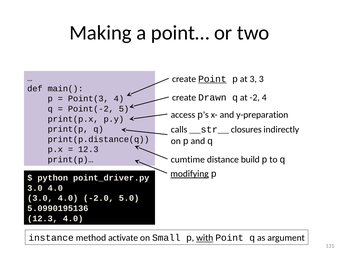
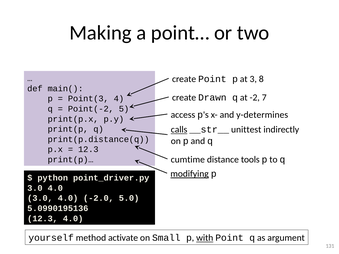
Point at (212, 79) underline: present -> none
3 3: 3 -> 8
-2 4: 4 -> 7
y-preparation: y-preparation -> y-determines
calls underline: none -> present
closures: closures -> unittest
build: build -> tools
instance: instance -> yourself
